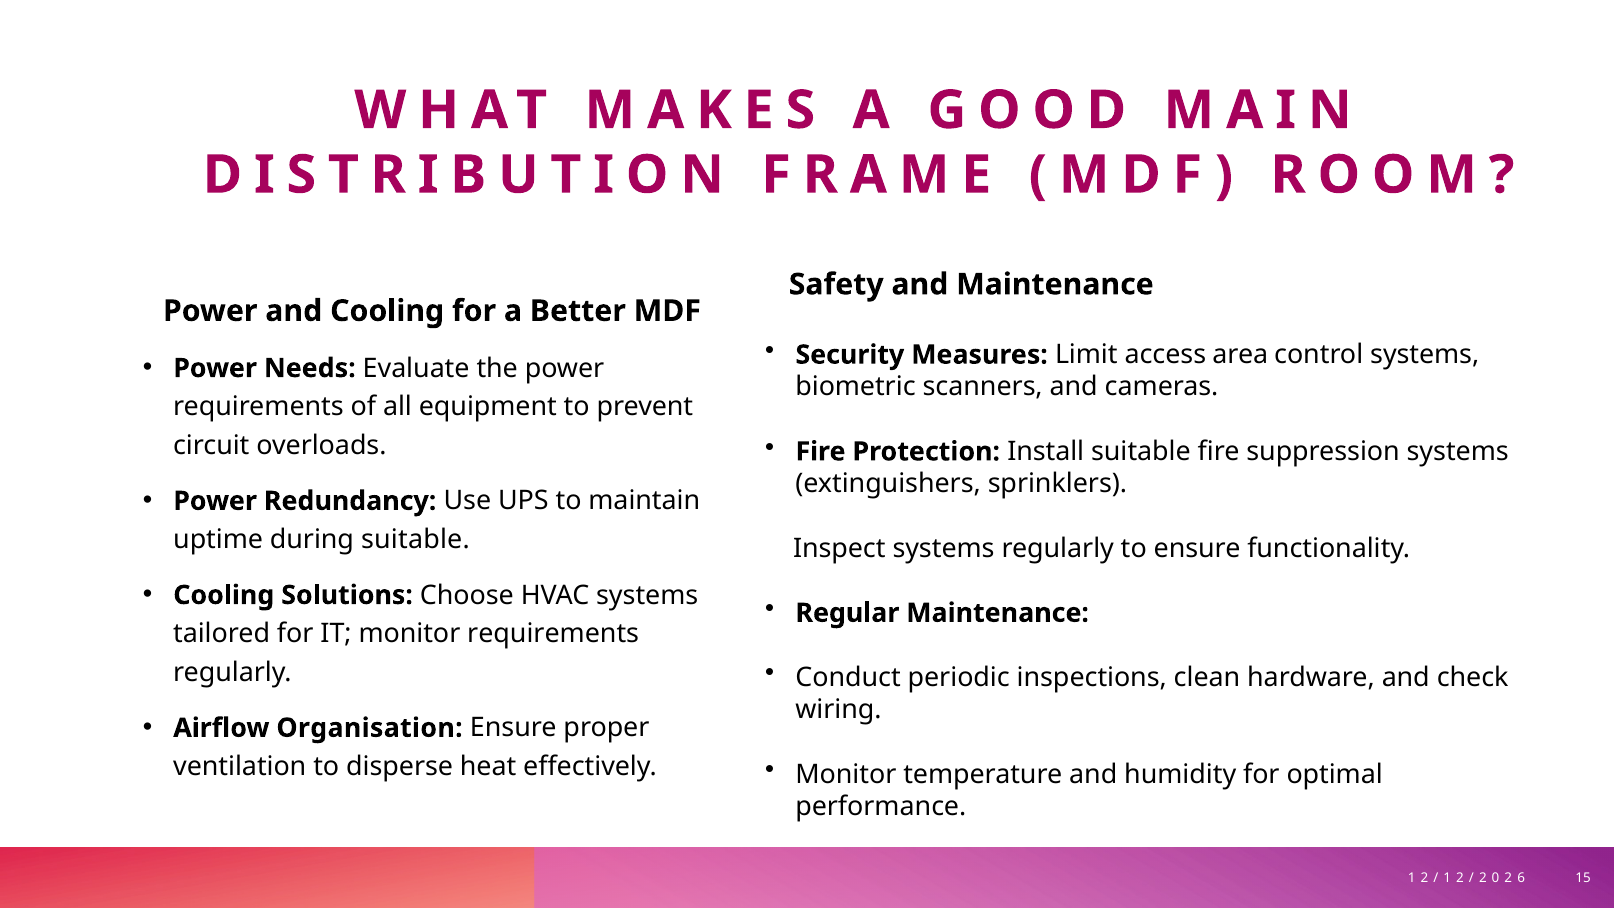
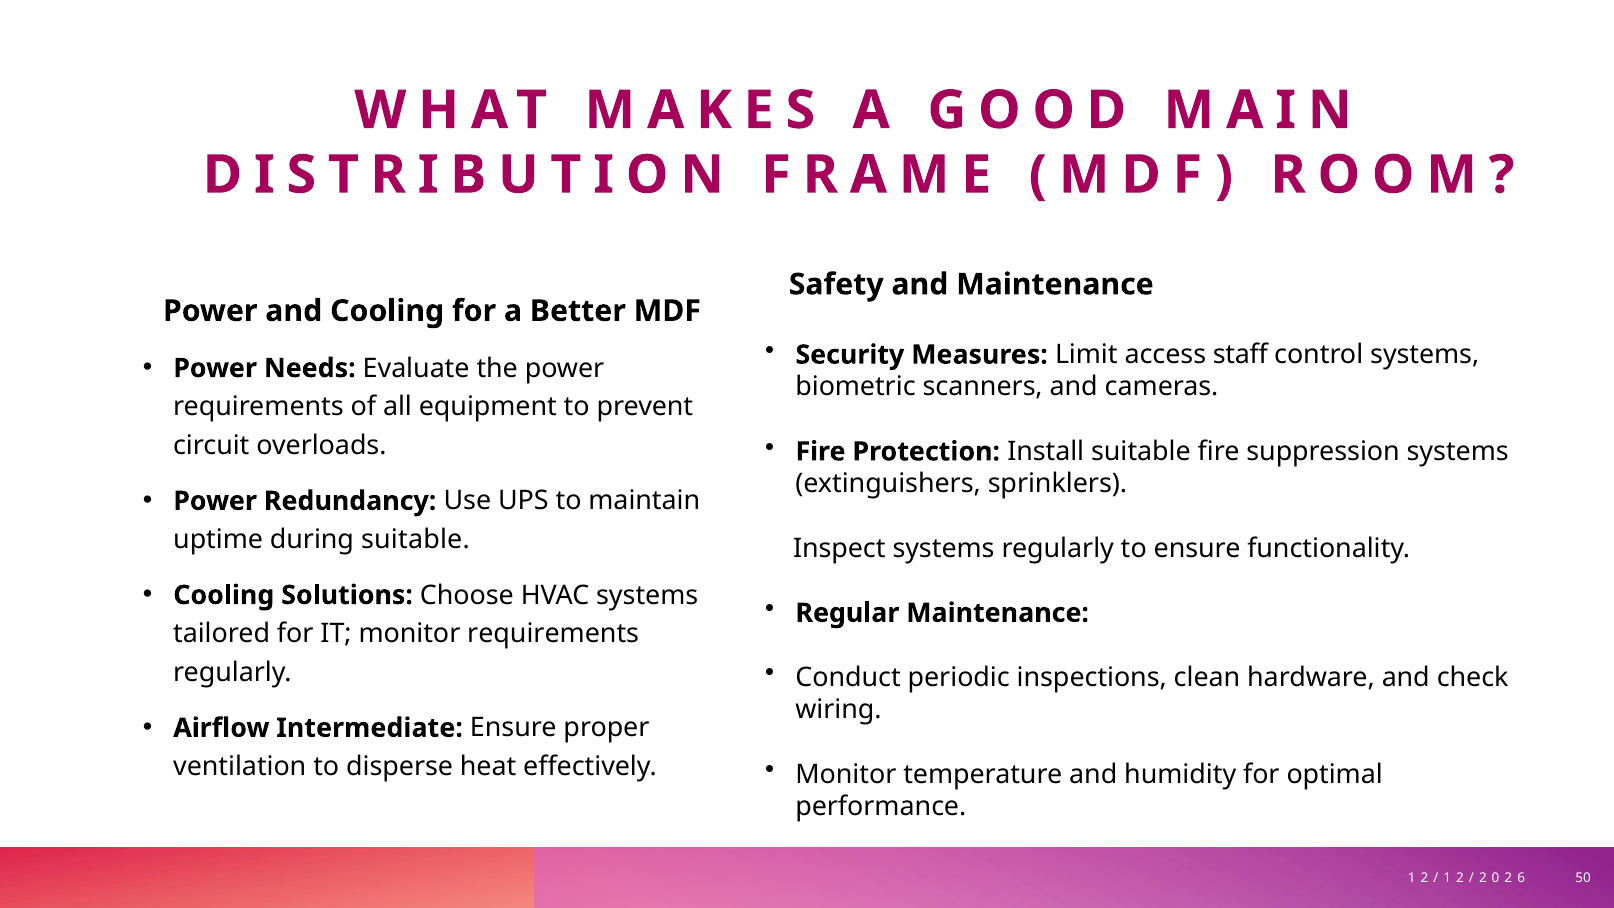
area: area -> staff
Organisation: Organisation -> Intermediate
15: 15 -> 50
